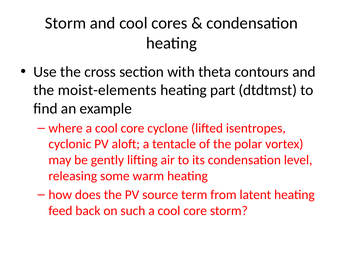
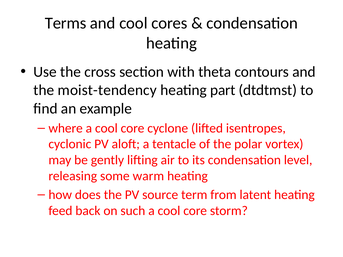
Storm at (66, 23): Storm -> Terms
moist-elements: moist-elements -> moist-tendency
